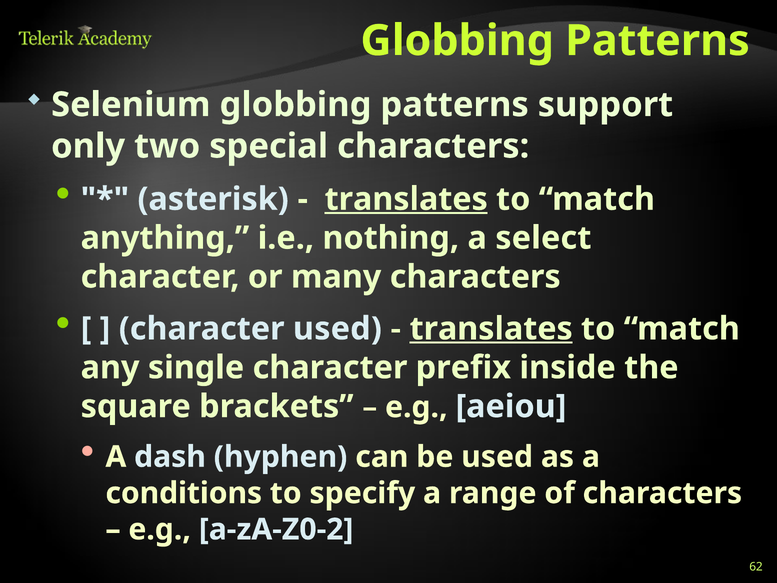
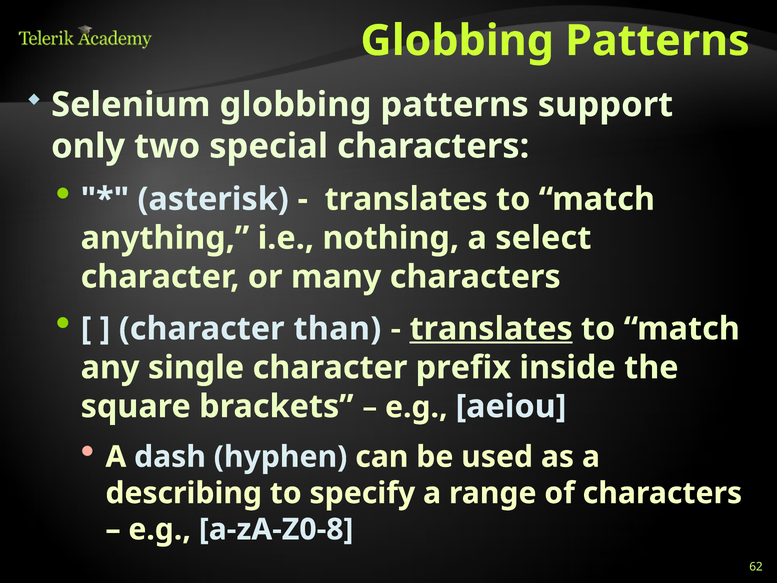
translates at (406, 199) underline: present -> none
character used: used -> than
conditions: conditions -> describing
a-zA-Z0-2: a-zA-Z0-2 -> a-zA-Z0-8
